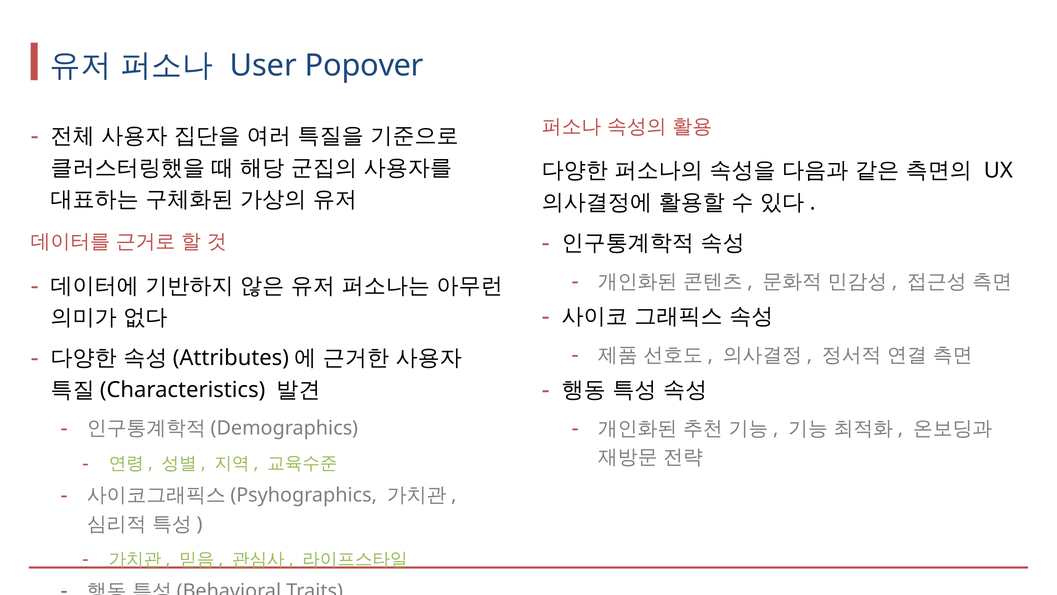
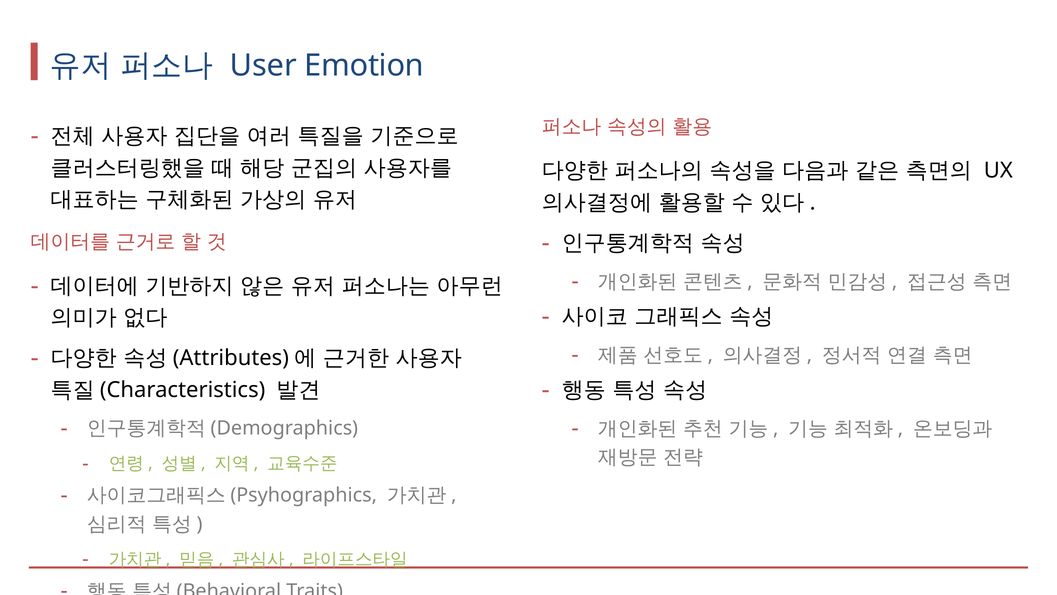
Popover: Popover -> Emotion
